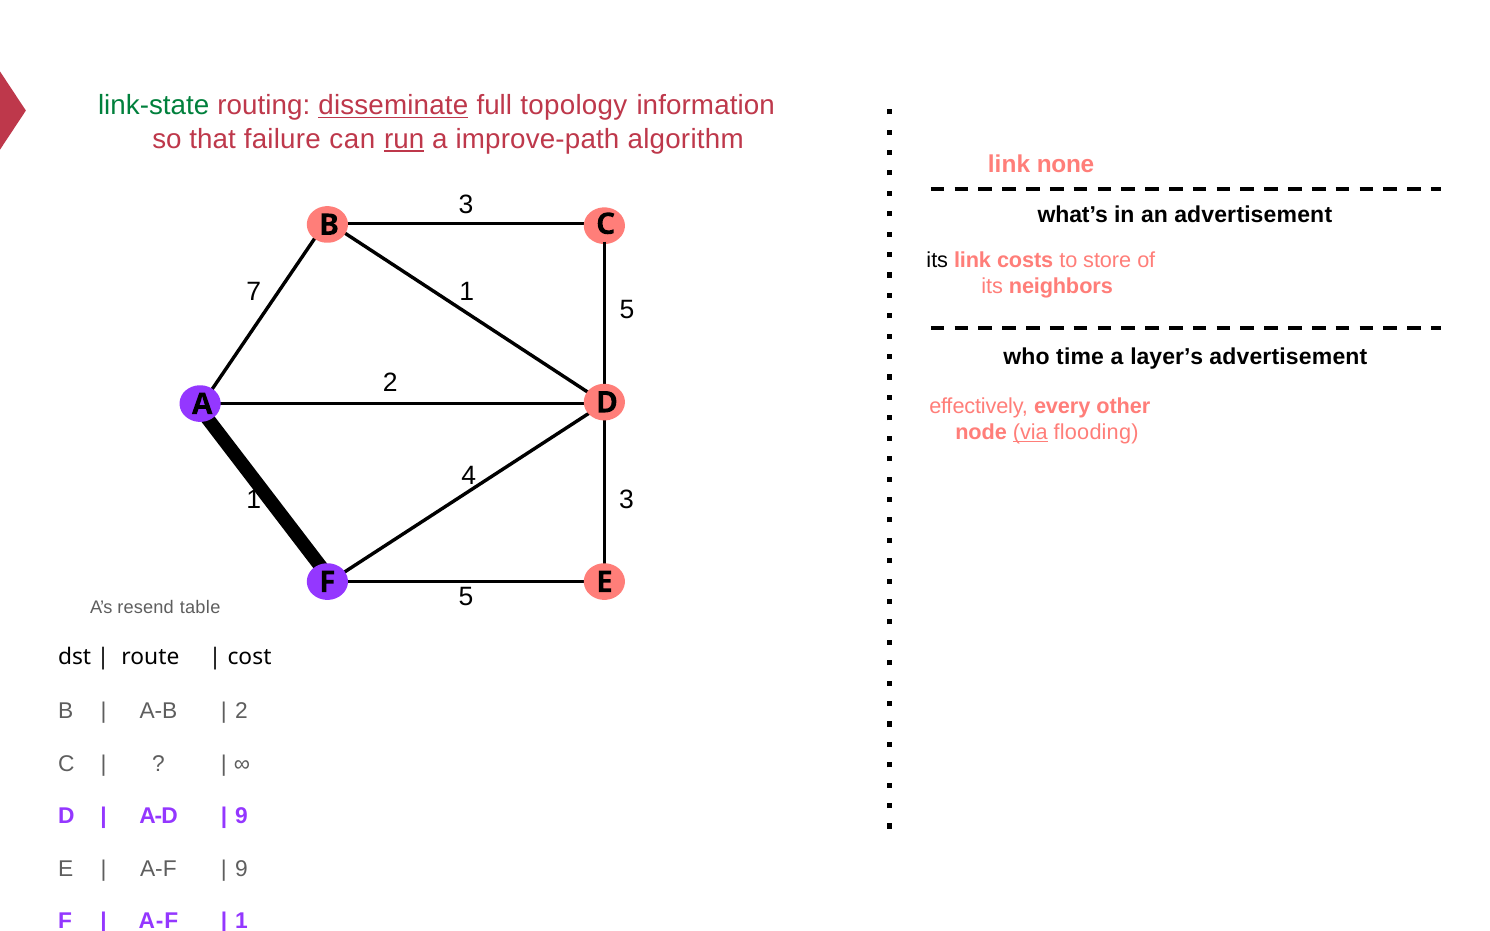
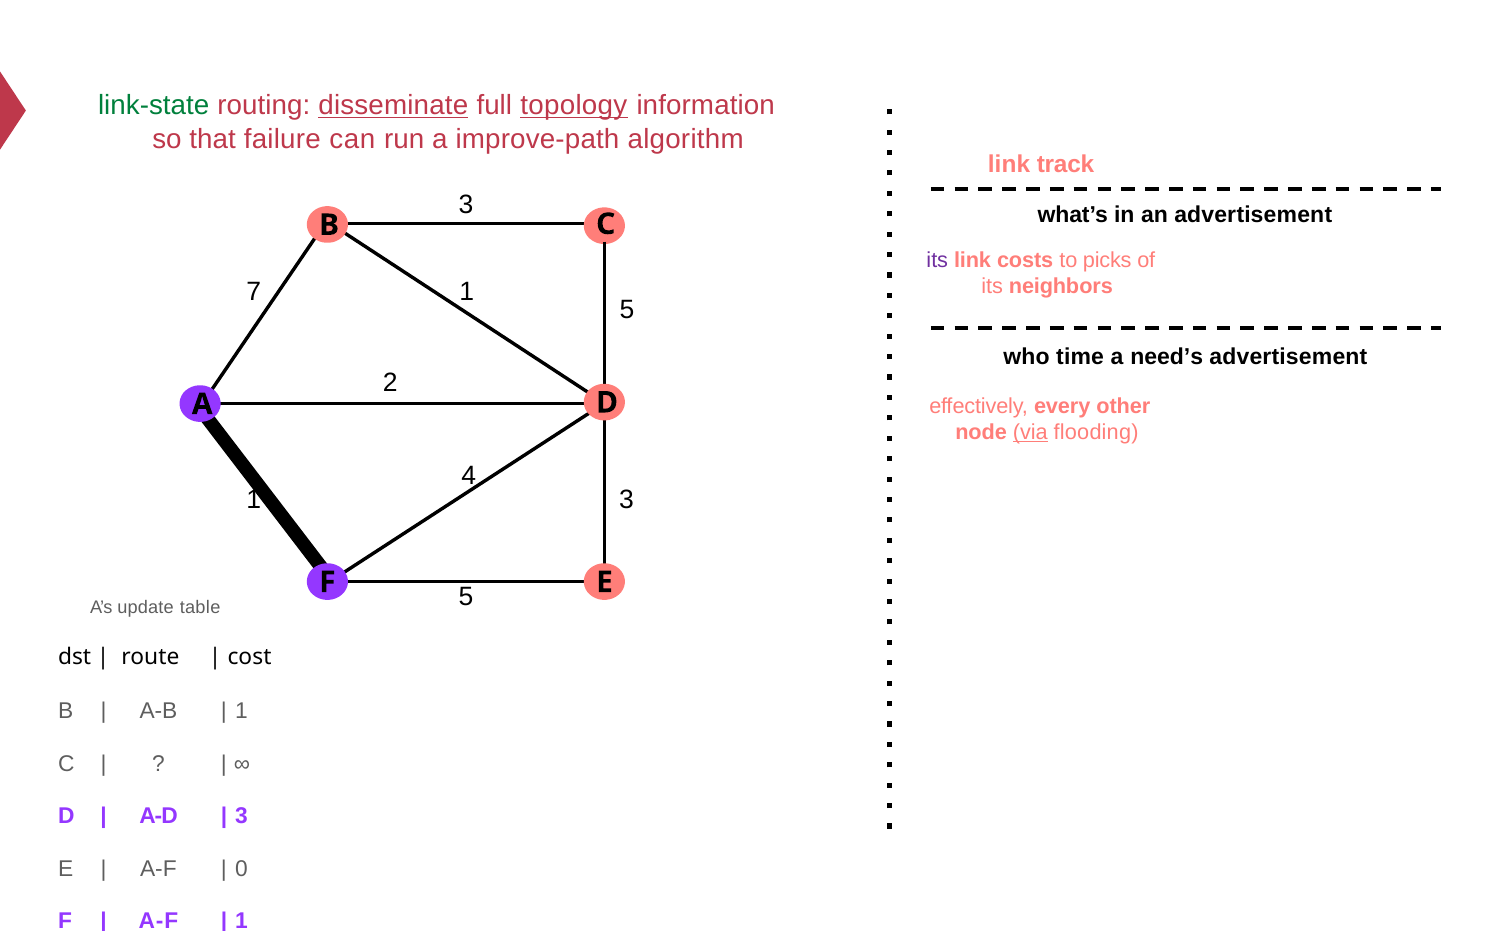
topology underline: none -> present
run underline: present -> none
none: none -> track
its at (937, 260) colour: black -> purple
store: store -> picks
layer’s: layer’s -> need’s
resend: resend -> update
2 at (241, 711): 2 -> 1
9 at (241, 816): 9 -> 3
9 at (241, 869): 9 -> 0
